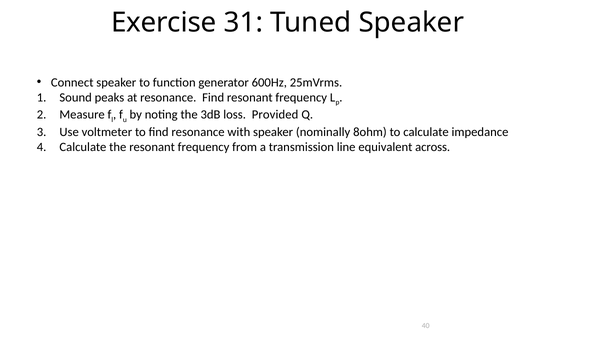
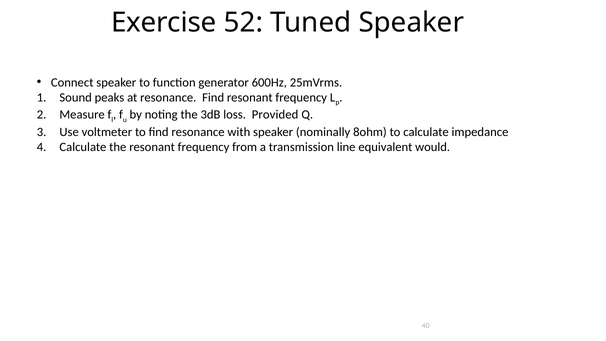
31: 31 -> 52
across: across -> would
